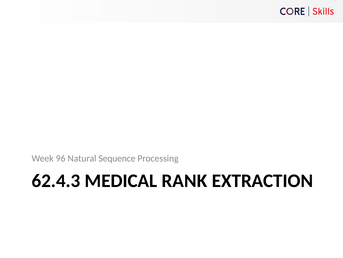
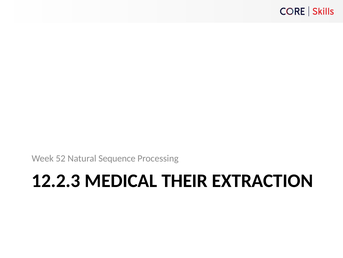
96: 96 -> 52
62.4.3: 62.4.3 -> 12.2.3
RANK: RANK -> THEIR
